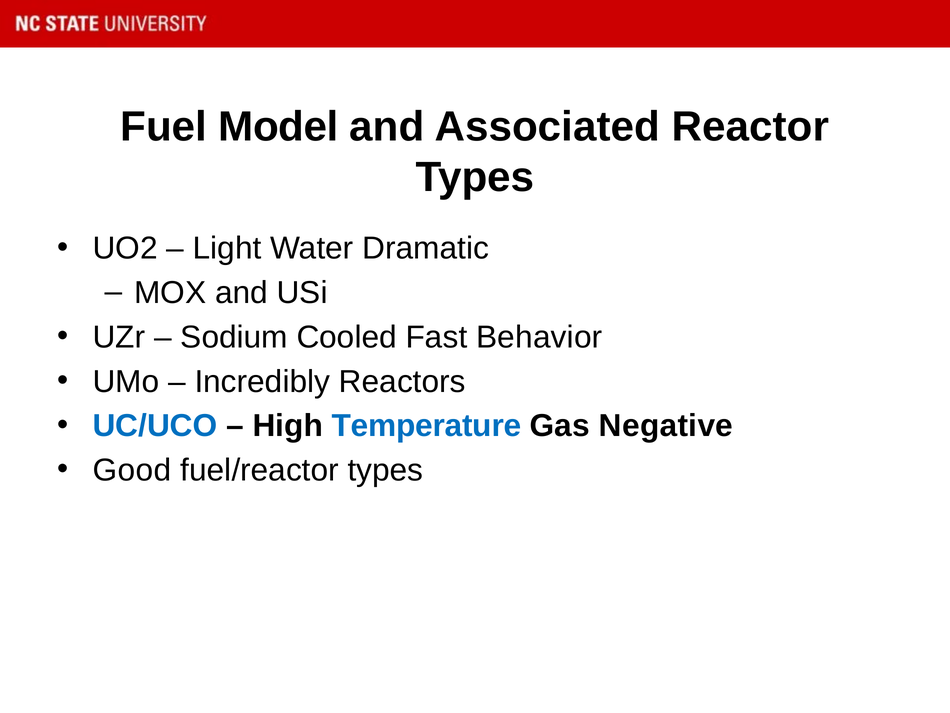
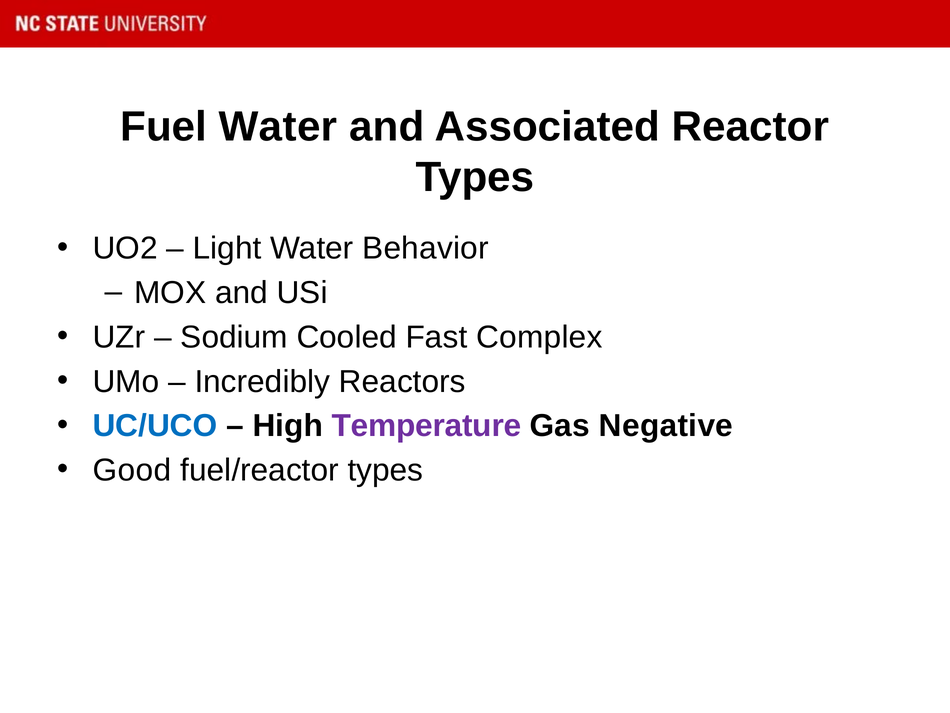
Fuel Model: Model -> Water
Dramatic: Dramatic -> Behavior
Behavior: Behavior -> Complex
Temperature colour: blue -> purple
